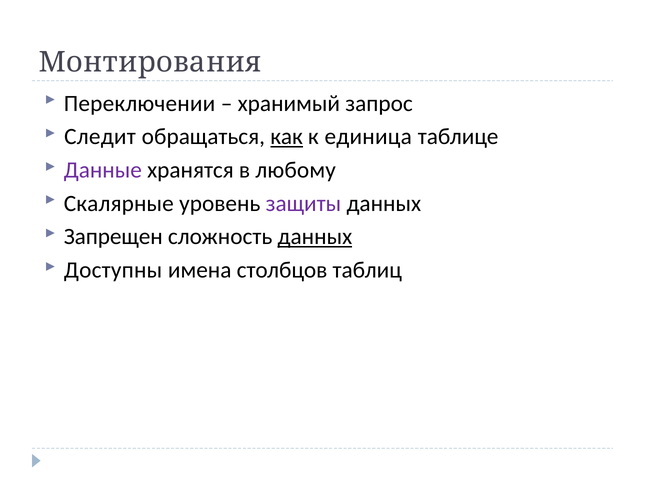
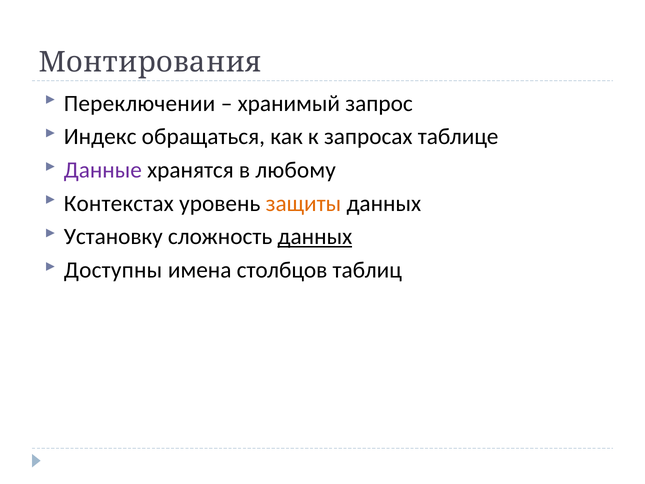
Следит: Следит -> Индекс
как underline: present -> none
единица: единица -> запросах
Скалярные: Скалярные -> Контекстах
защиты colour: purple -> orange
Запрещен: Запрещен -> Установку
